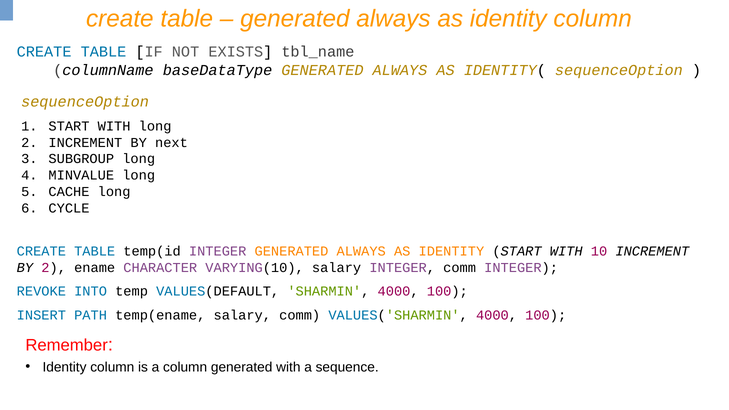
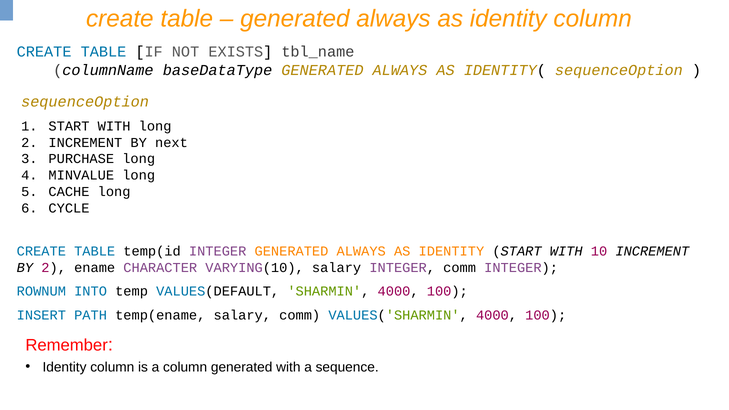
SUBGROUP: SUBGROUP -> PURCHASE
REVOKE: REVOKE -> ROWNUM
